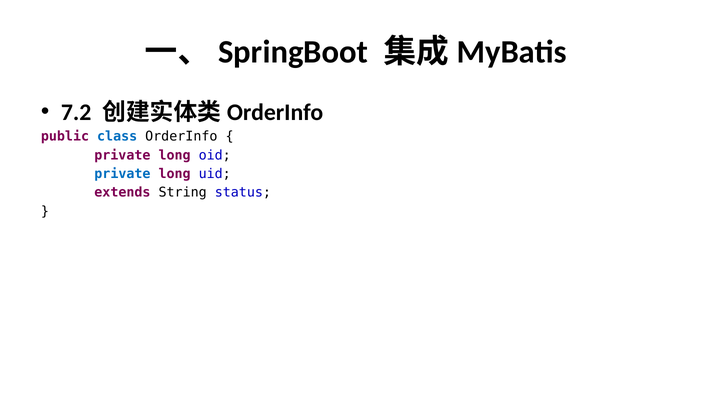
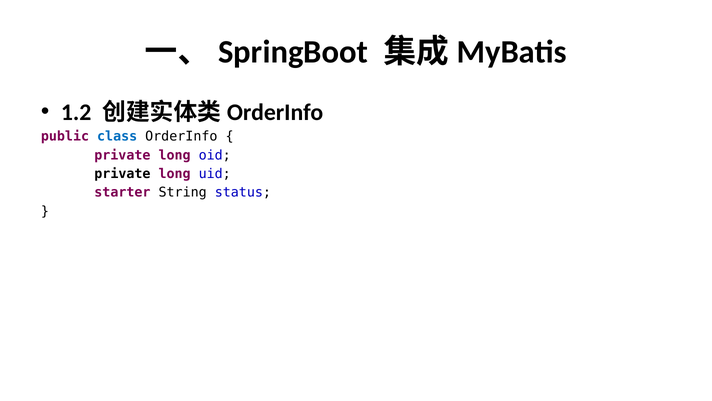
7.2: 7.2 -> 1.2
private at (122, 174) colour: blue -> black
extends: extends -> starter
